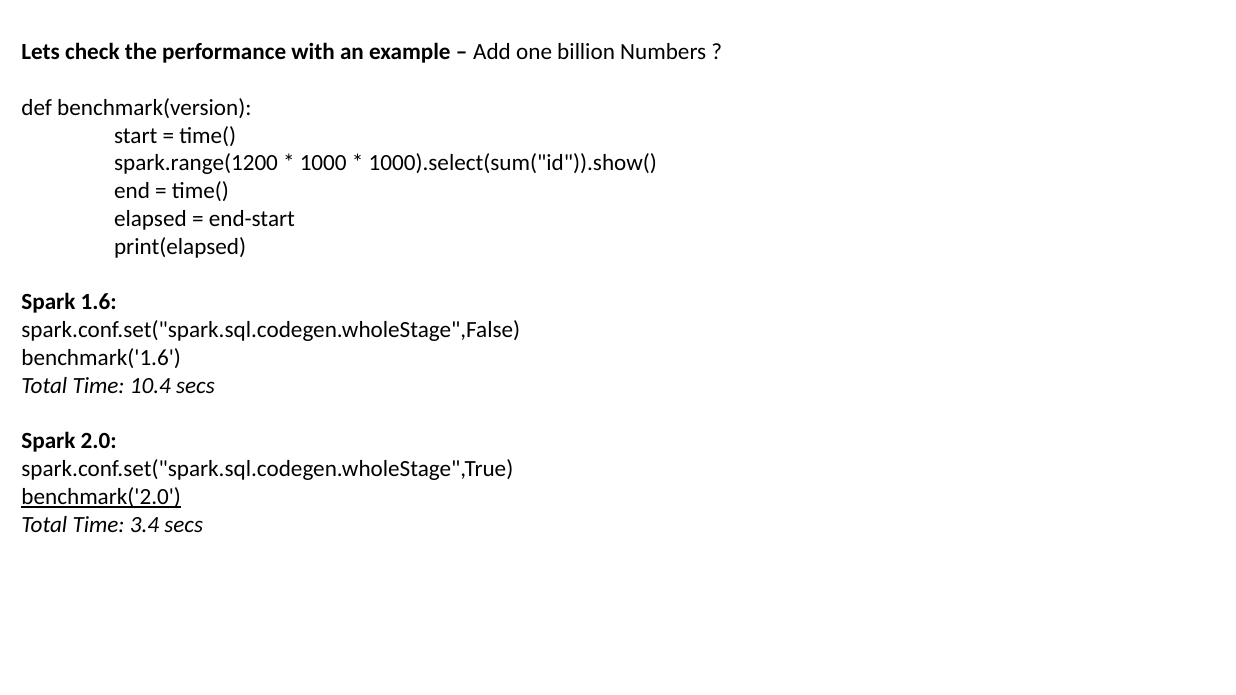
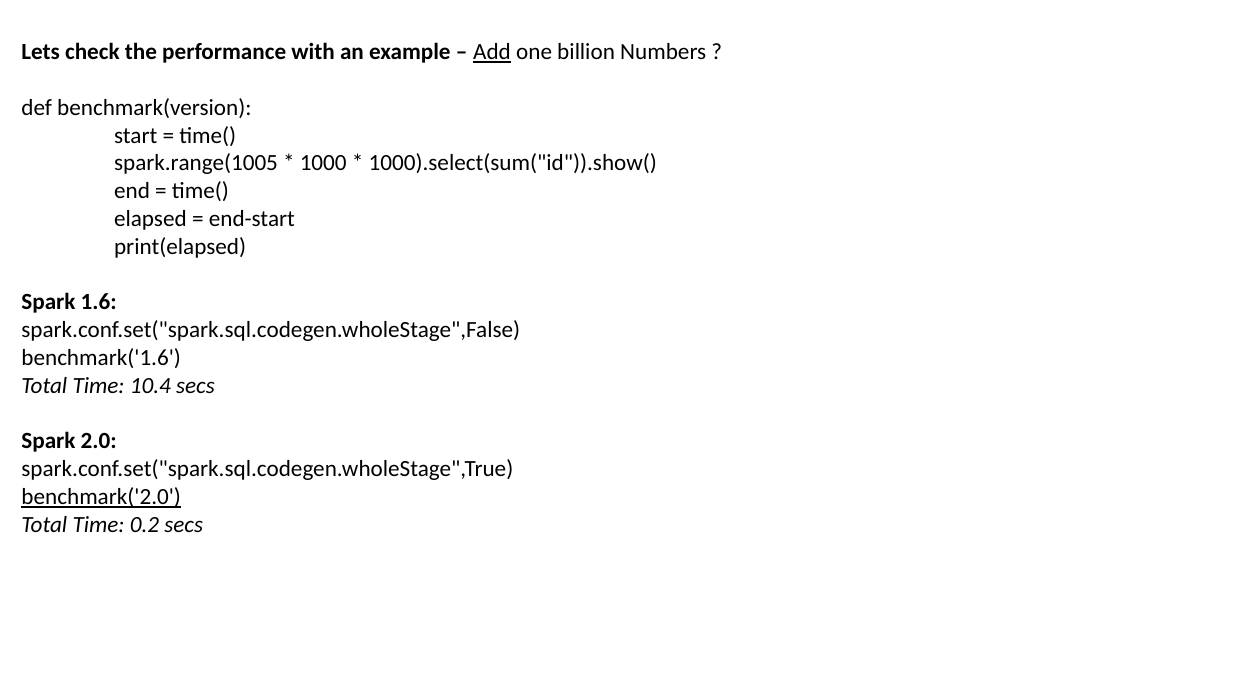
Add underline: none -> present
spark.range(1200: spark.range(1200 -> spark.range(1005
3.4: 3.4 -> 0.2
